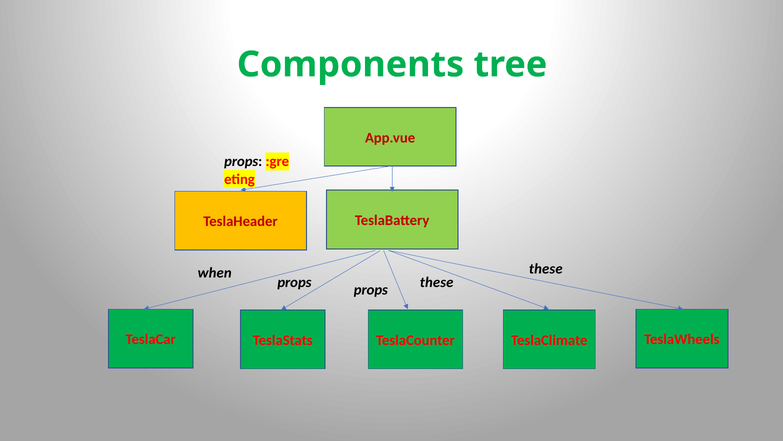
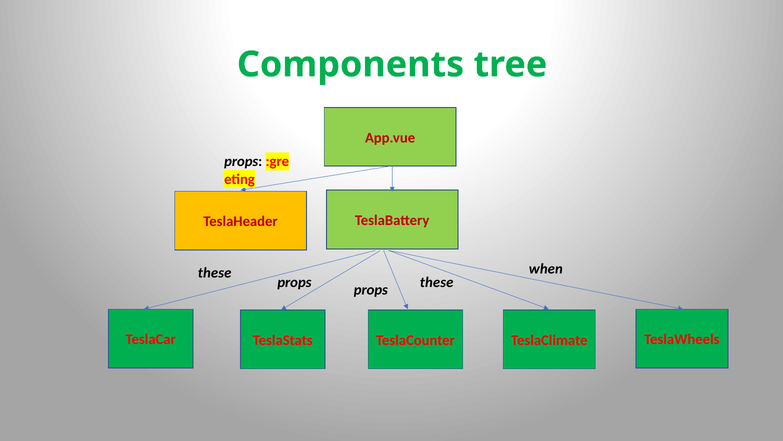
these at (546, 268): these -> when
when at (215, 272): when -> these
